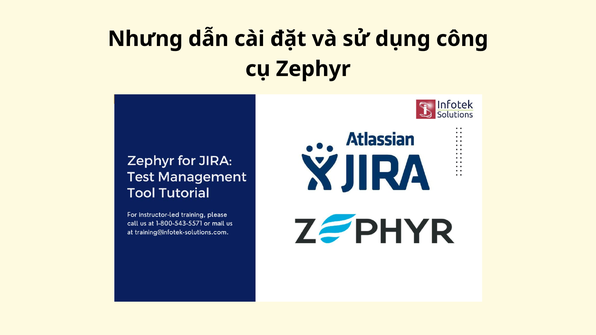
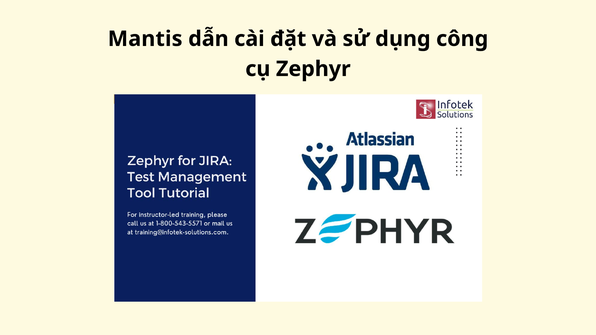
Nhưng: Nhưng -> Mantis
